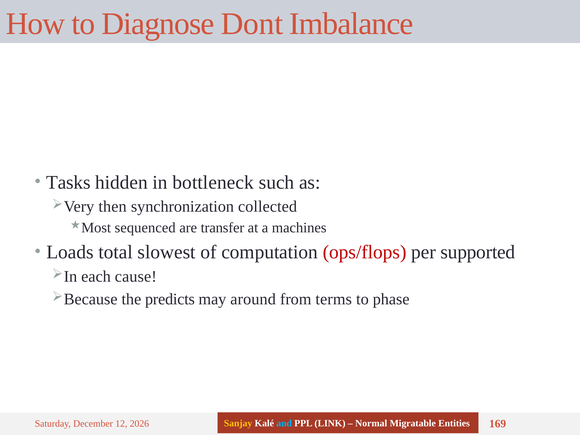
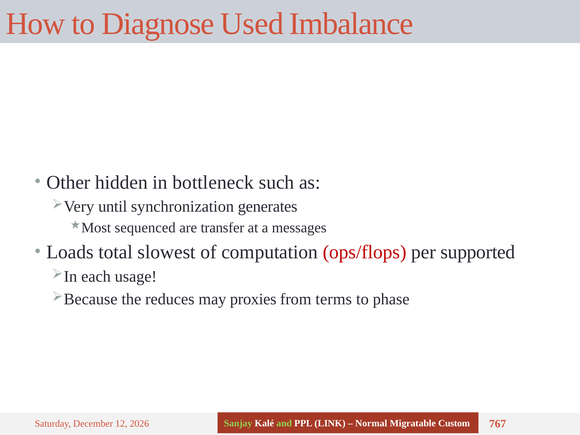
Dont: Dont -> Used
Tasks: Tasks -> Other
then: then -> until
collected: collected -> generates
machines: machines -> messages
cause: cause -> usage
predicts: predicts -> reduces
around: around -> proxies
Sanjay colour: yellow -> light green
and colour: light blue -> light green
Entities: Entities -> Custom
169: 169 -> 767
